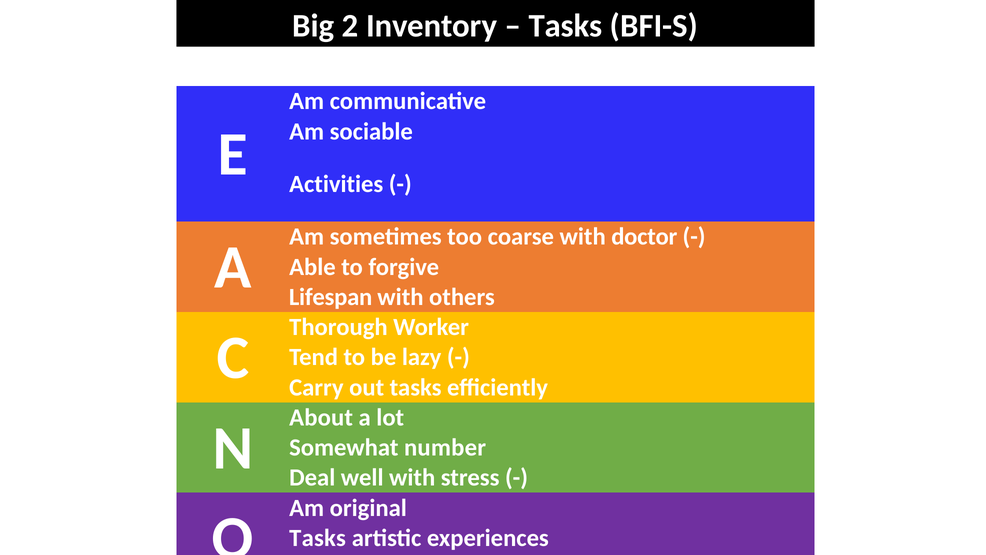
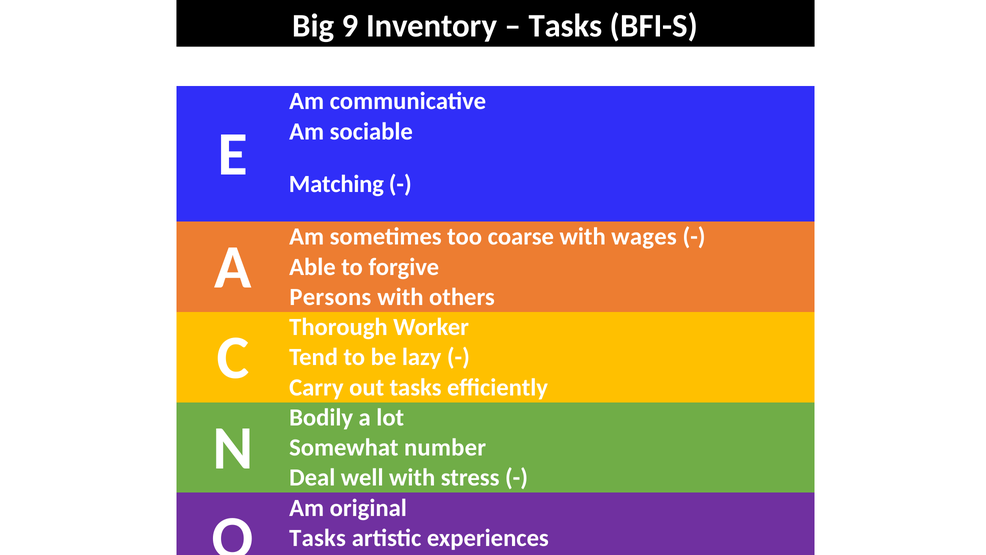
2: 2 -> 9
Activities: Activities -> Matching
doctor: doctor -> wages
Lifespan: Lifespan -> Persons
About: About -> Bodily
